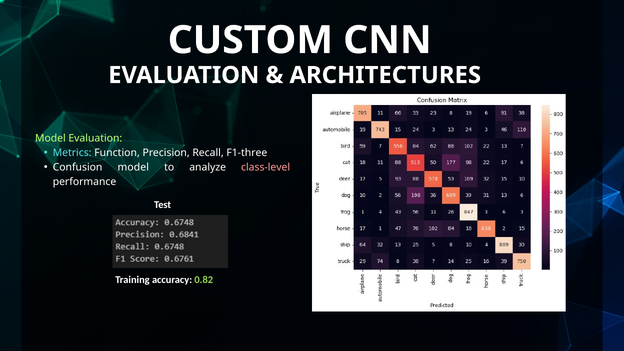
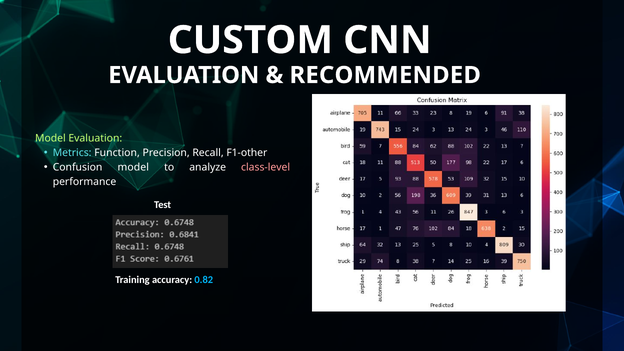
ARCHITECTURES: ARCHITECTURES -> RECOMMENDED
F1-three: F1-three -> F1-other
0.82 colour: light green -> light blue
